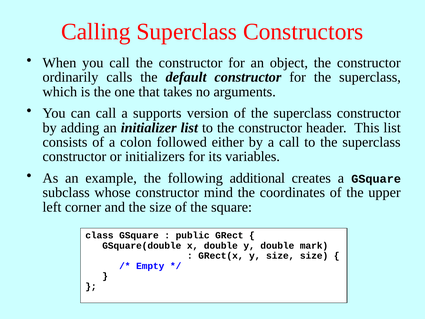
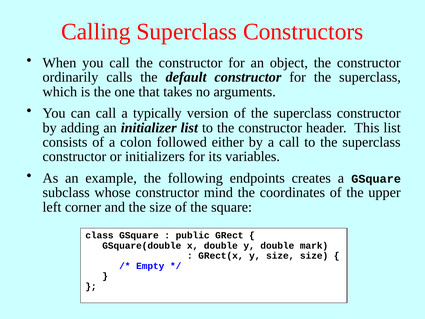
supports: supports -> typically
additional: additional -> endpoints
